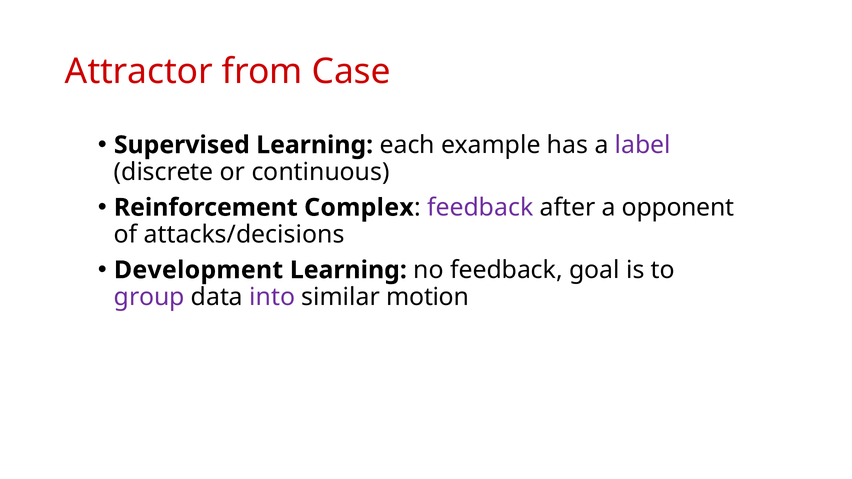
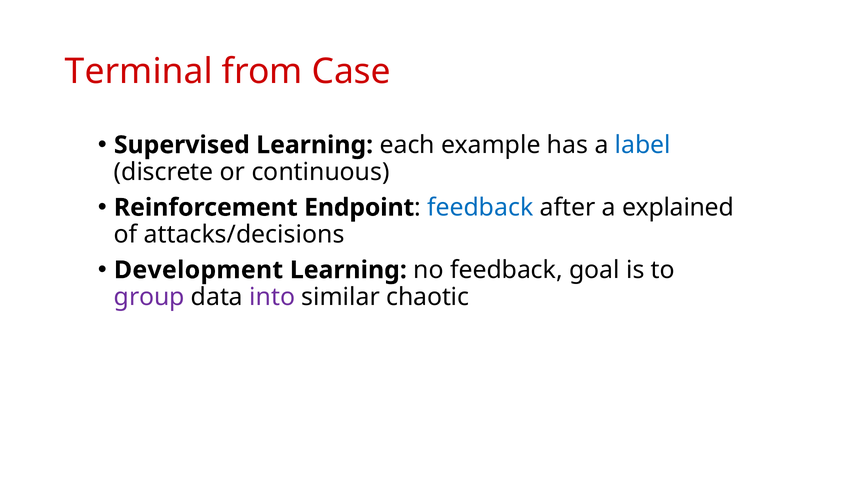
Attractor: Attractor -> Terminal
label colour: purple -> blue
Complex: Complex -> Endpoint
feedback at (480, 208) colour: purple -> blue
opponent: opponent -> explained
motion: motion -> chaotic
